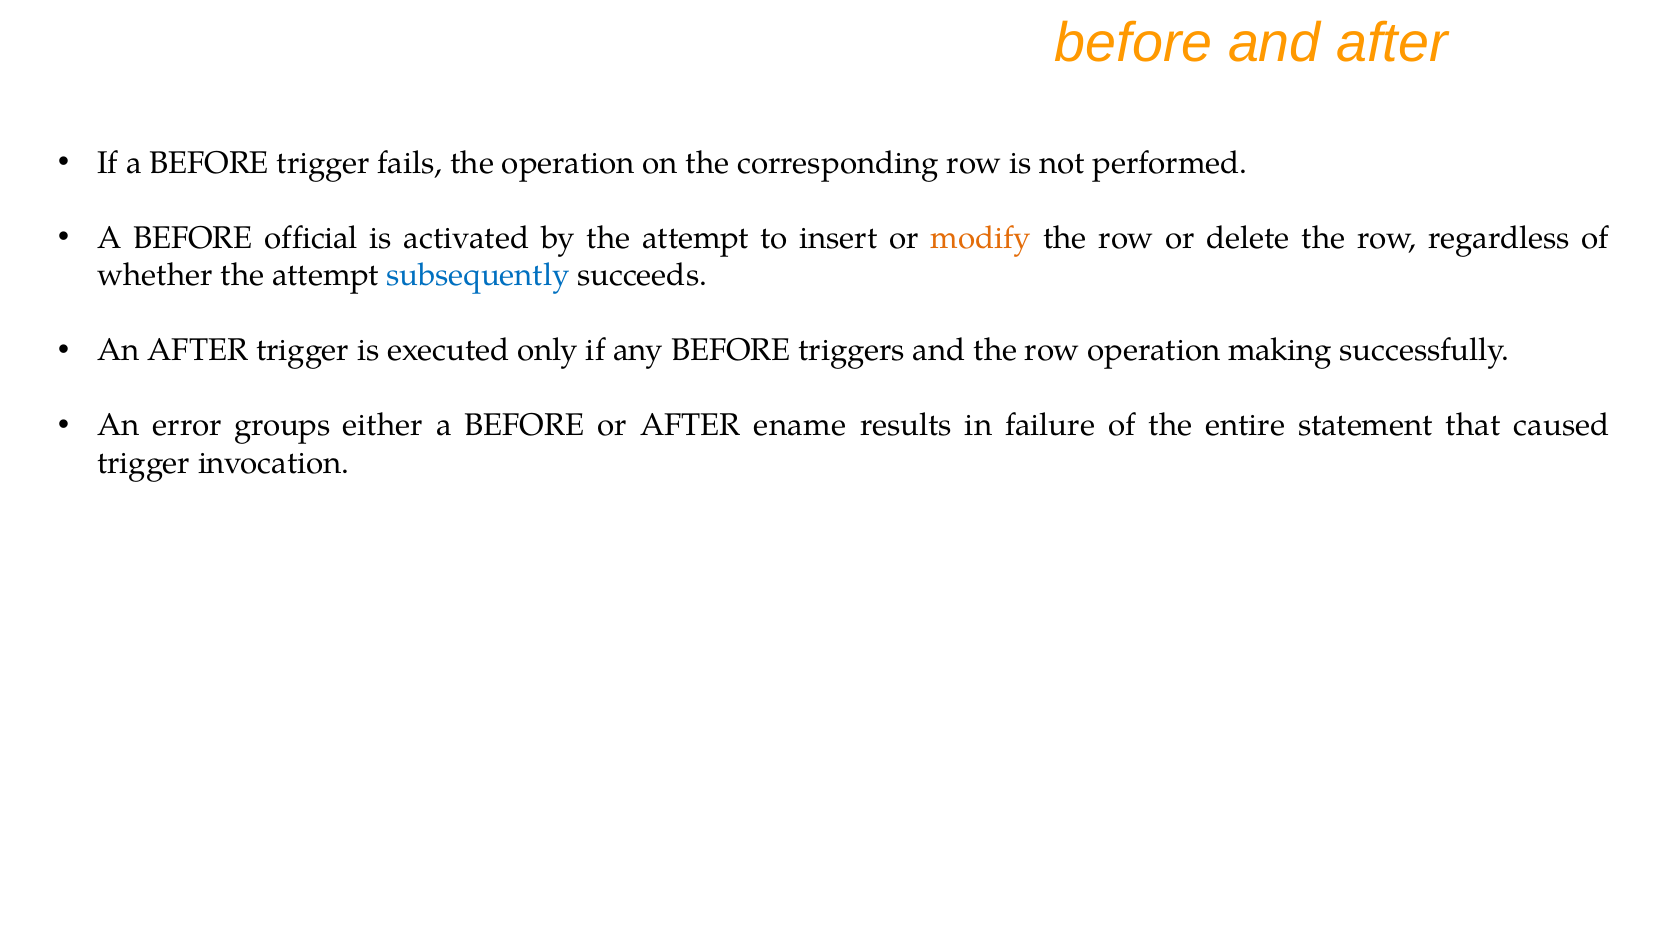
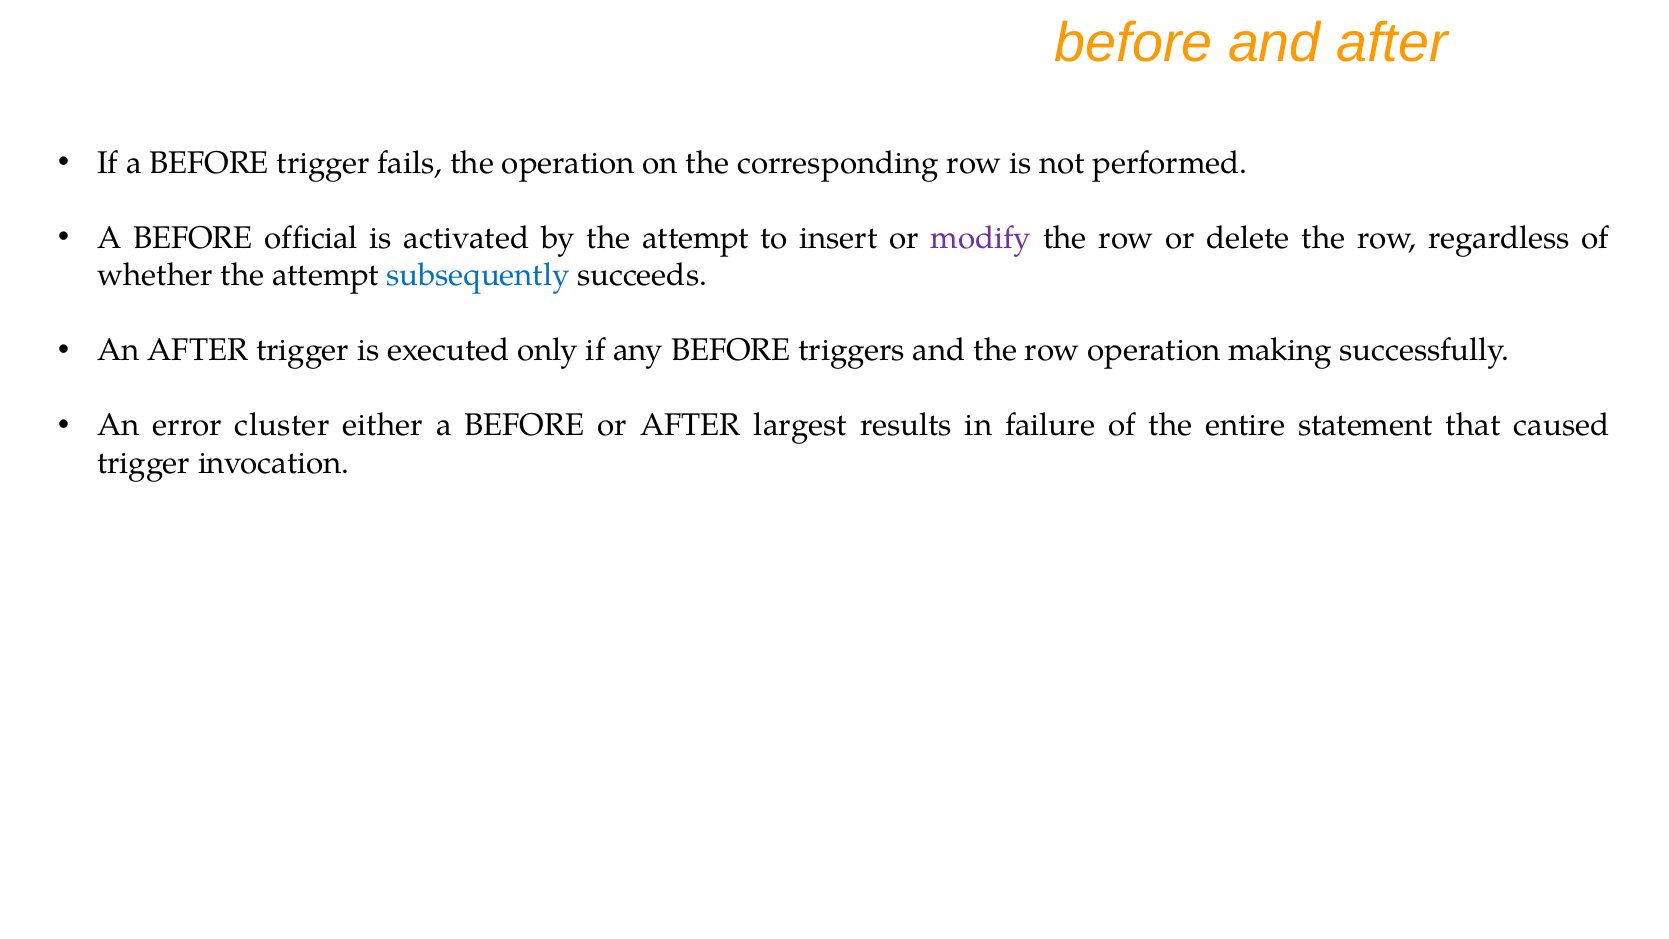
modify colour: orange -> purple
groups: groups -> cluster
ename: ename -> largest
